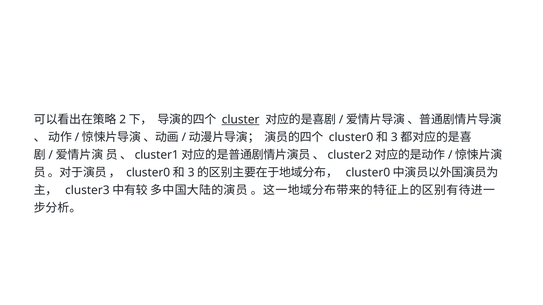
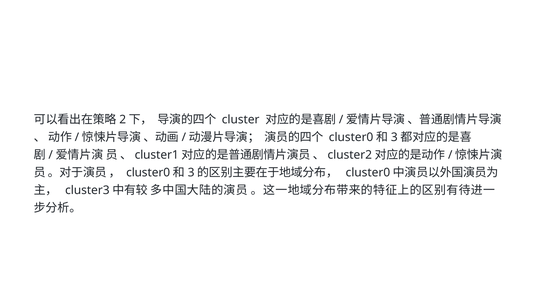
cluster underline: present -> none
